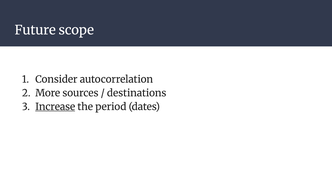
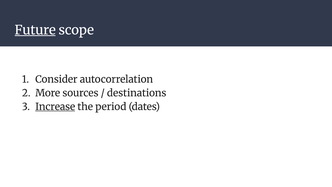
Future underline: none -> present
